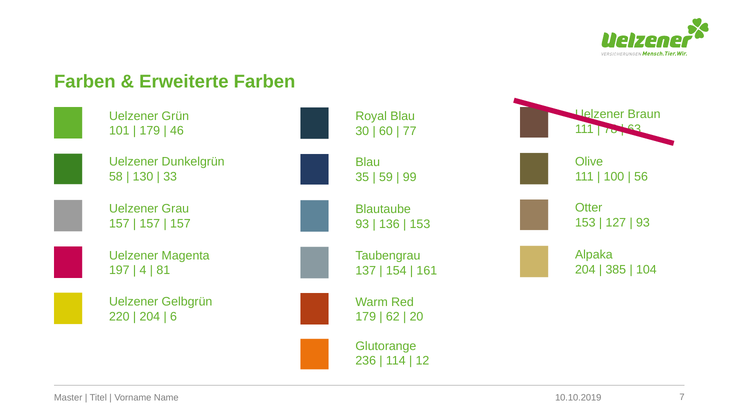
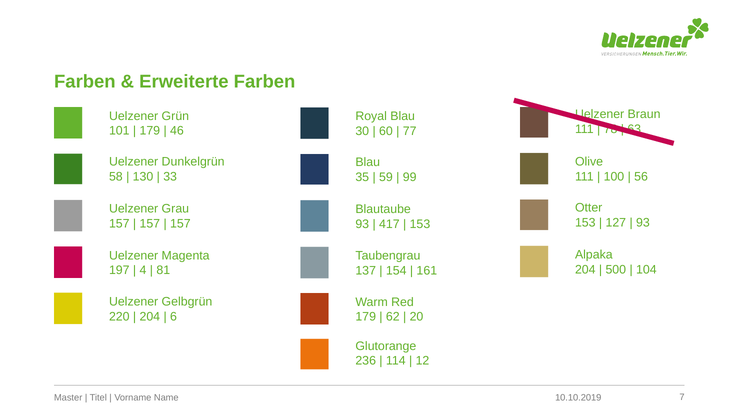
136: 136 -> 417
385: 385 -> 500
